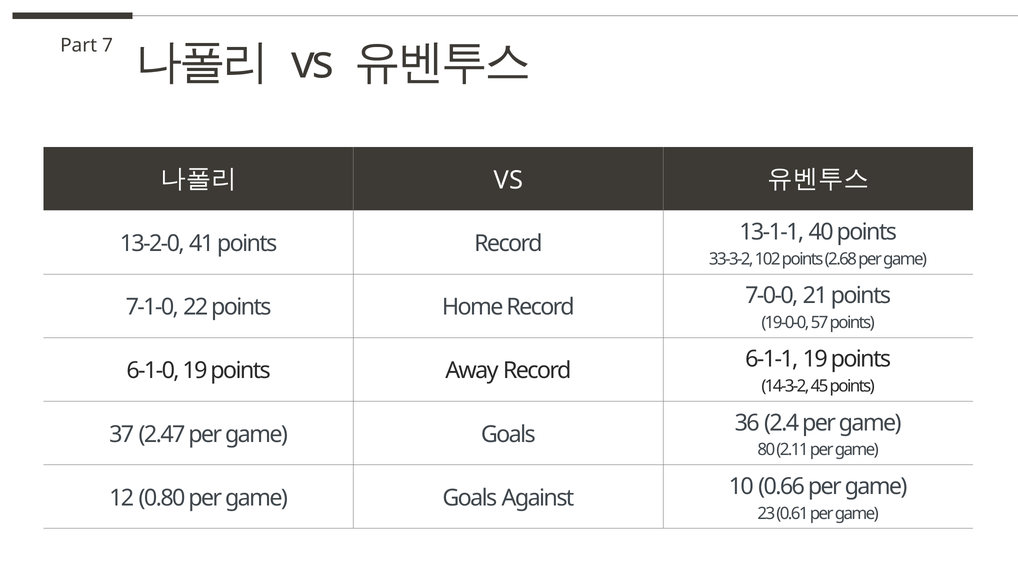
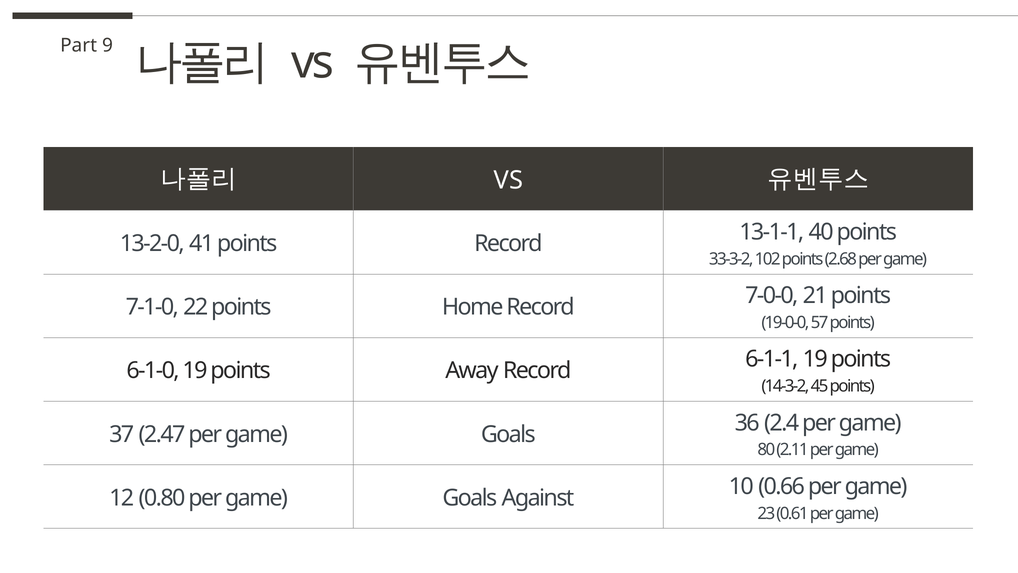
7: 7 -> 9
